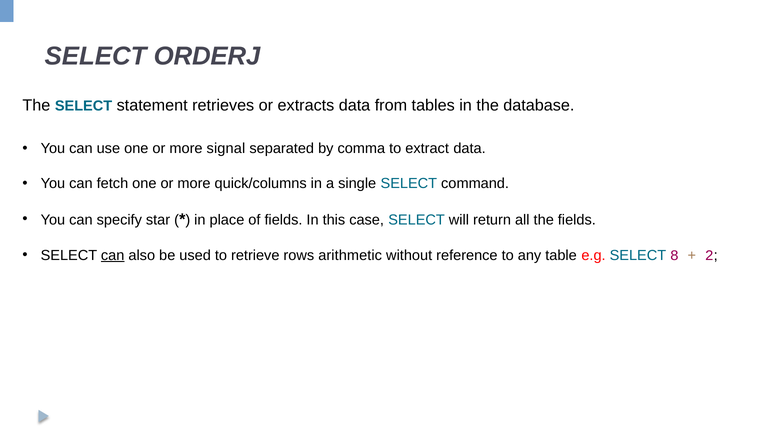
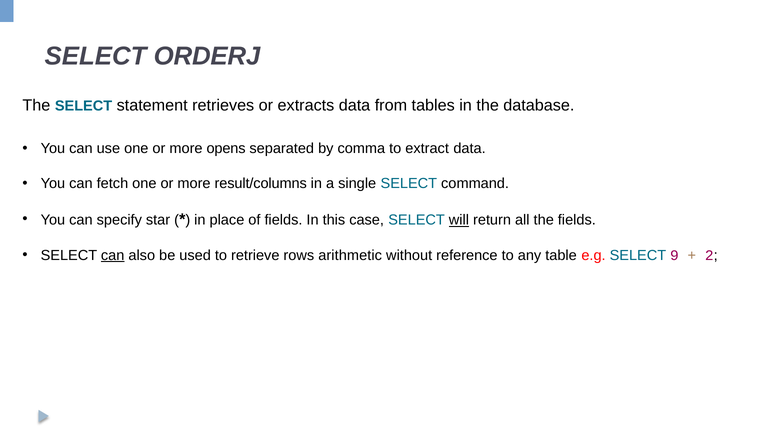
signal: signal -> opens
quick/columns: quick/columns -> result/columns
will underline: none -> present
8: 8 -> 9
